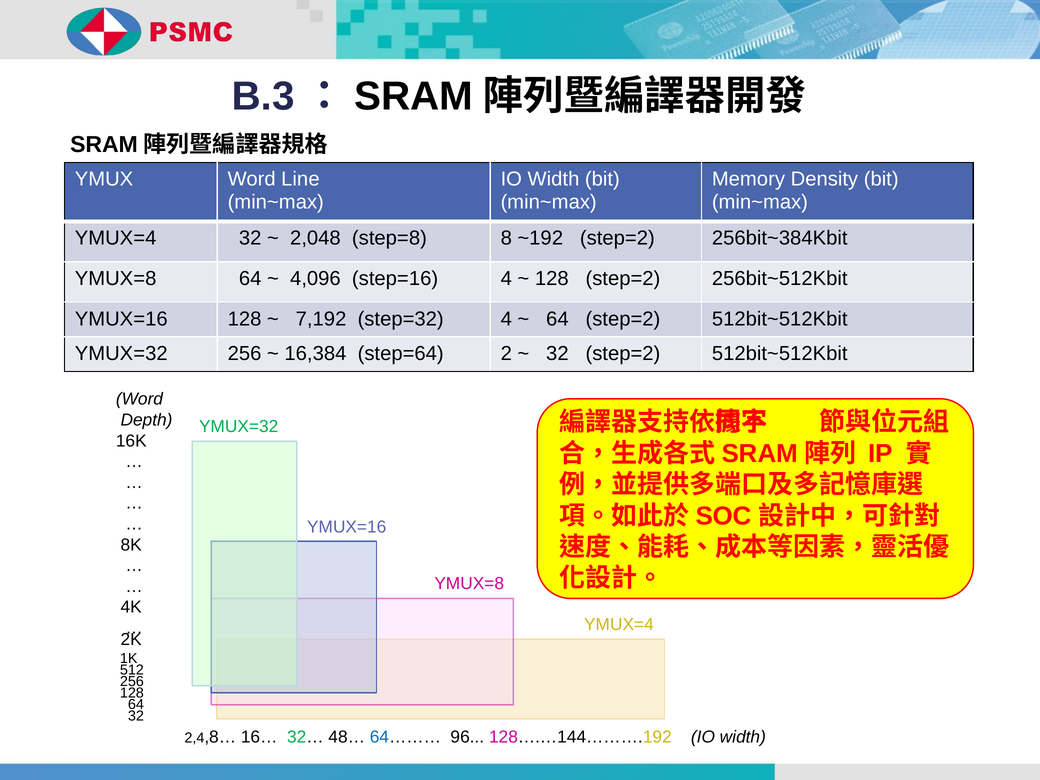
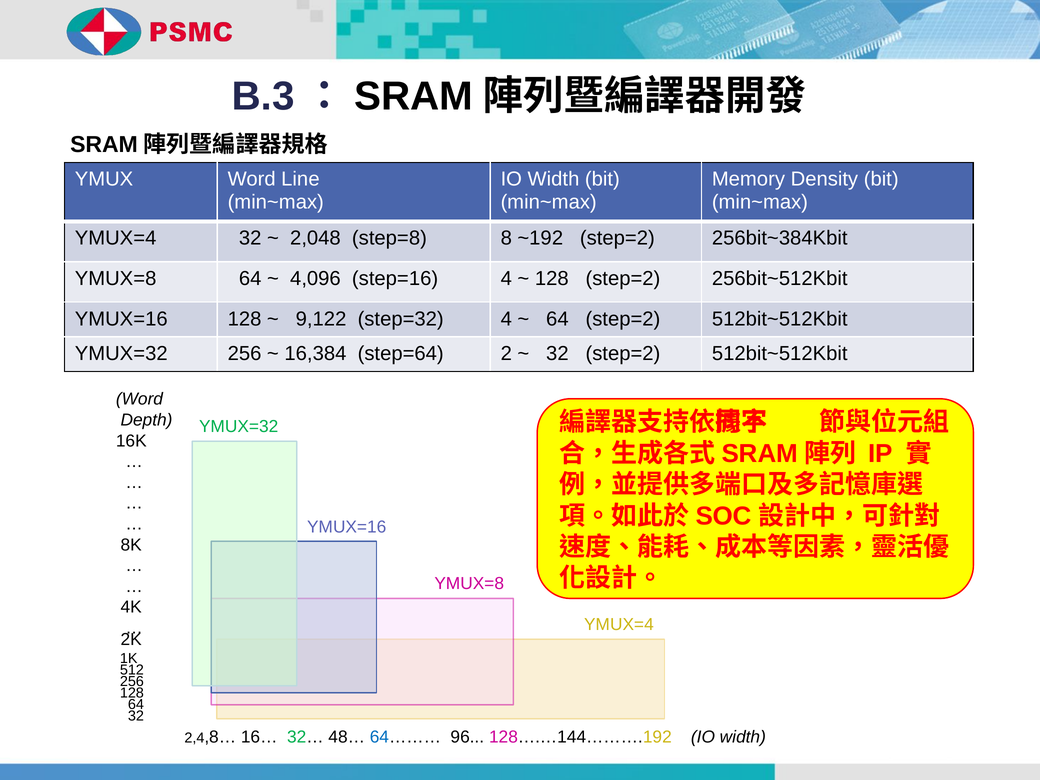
7,192: 7,192 -> 9,122
